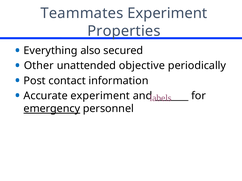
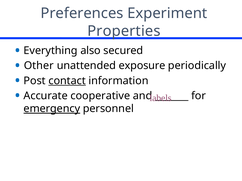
Teammates: Teammates -> Preferences
objective: objective -> exposure
contact underline: none -> present
Accurate experiment: experiment -> cooperative
